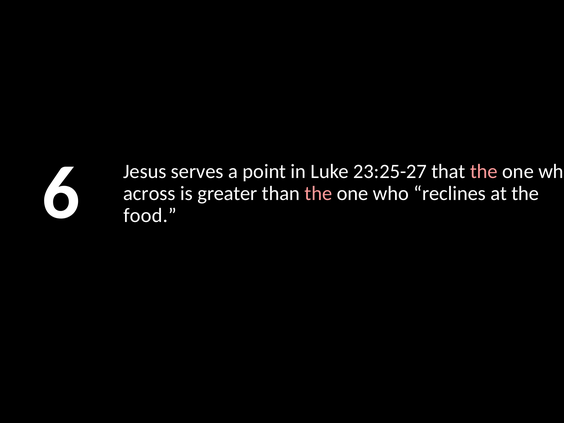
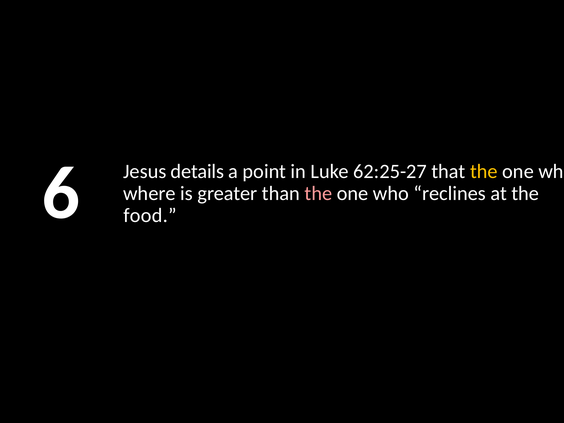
serves: serves -> details
23:25-27: 23:25-27 -> 62:25-27
the at (484, 172) colour: pink -> yellow
across: across -> where
